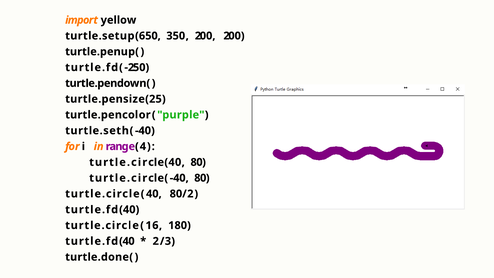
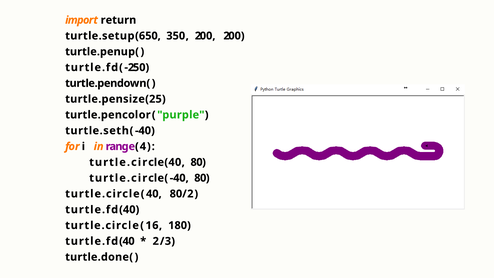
yellow: yellow -> return
